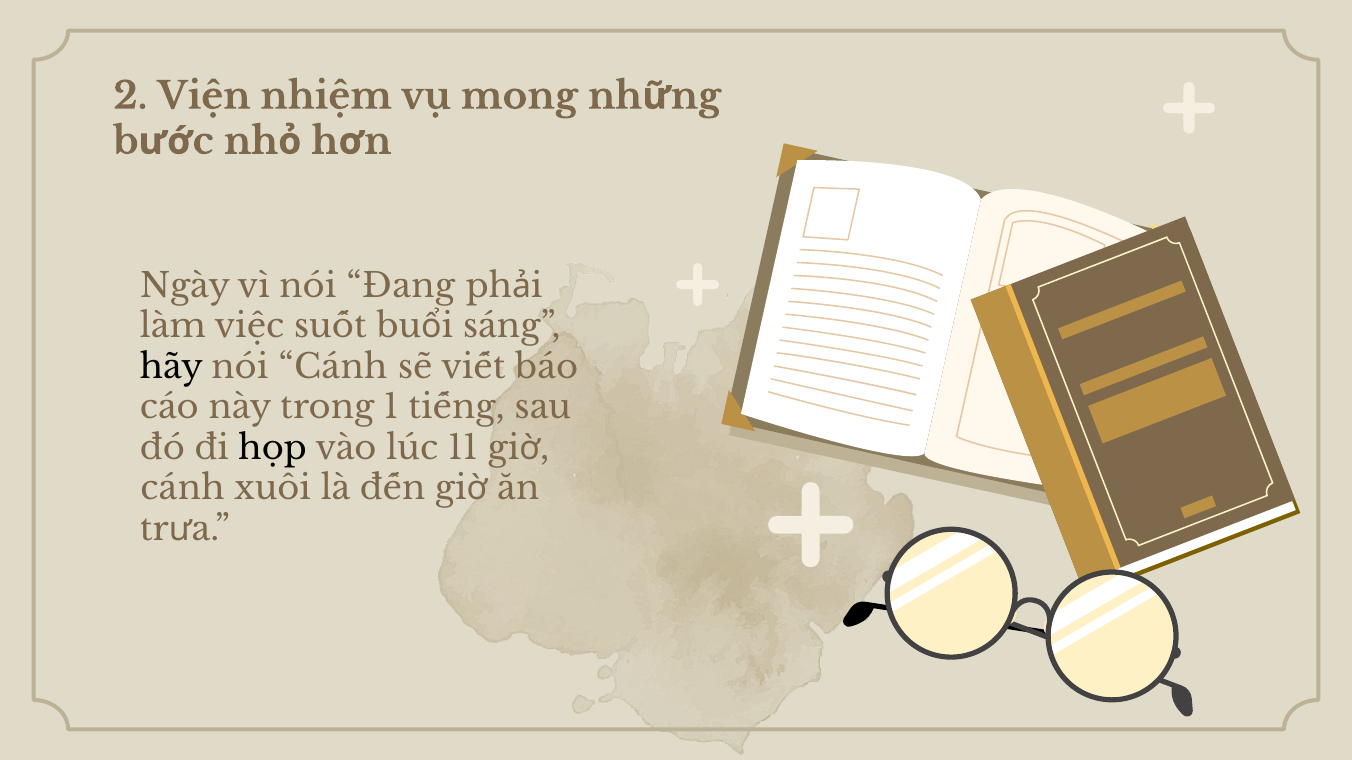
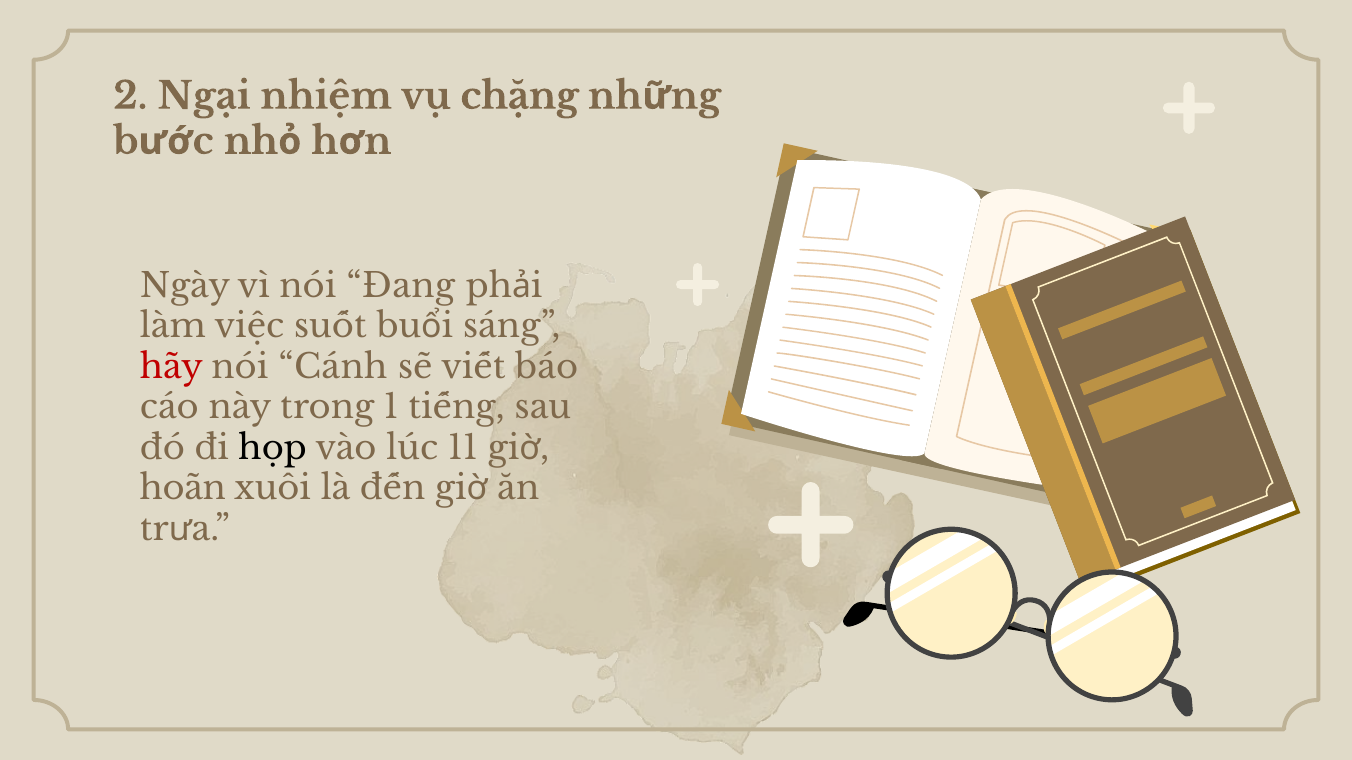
Viện: Viện -> Ngại
mong: mong -> chặng
hãy colour: black -> red
cánh at (182, 489): cánh -> hoãn
